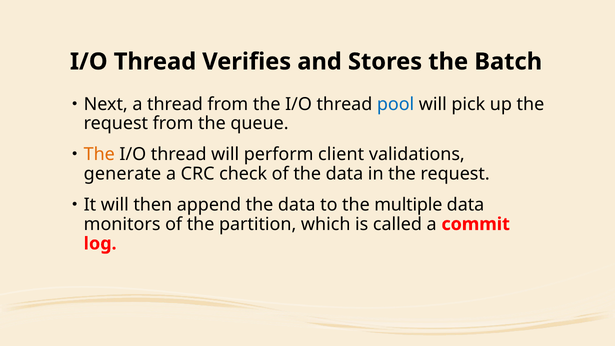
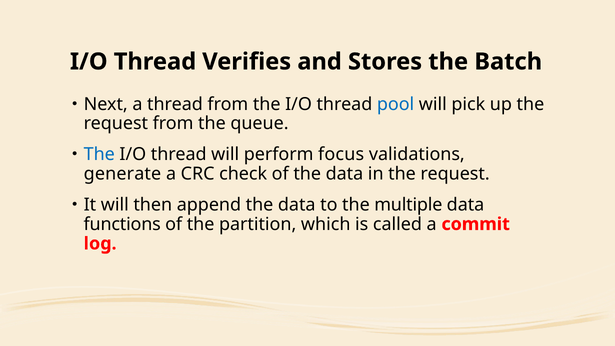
The at (99, 154) colour: orange -> blue
client: client -> focus
monitors: monitors -> functions
